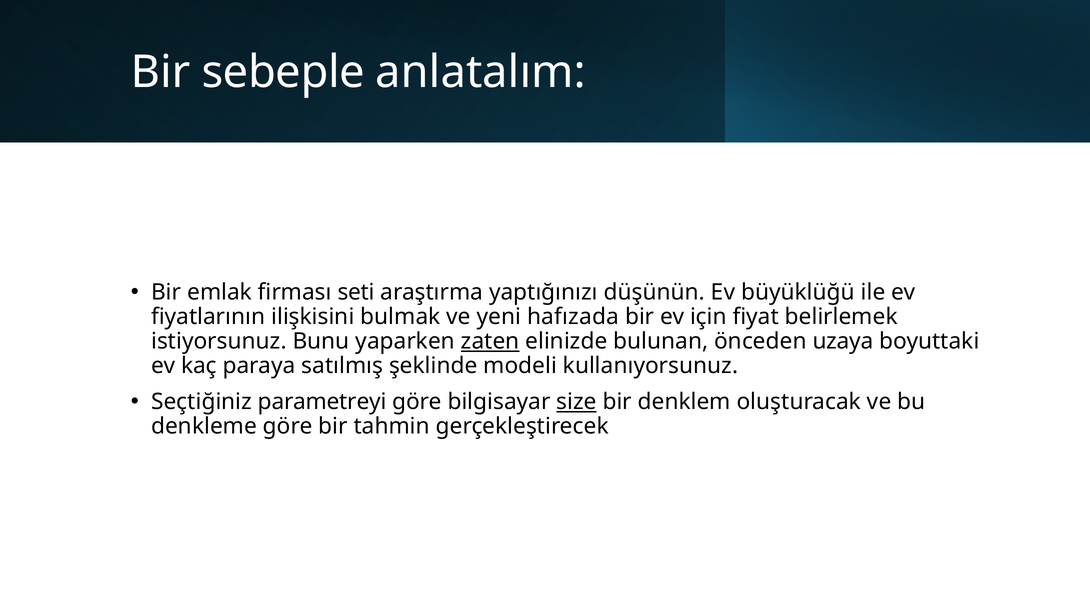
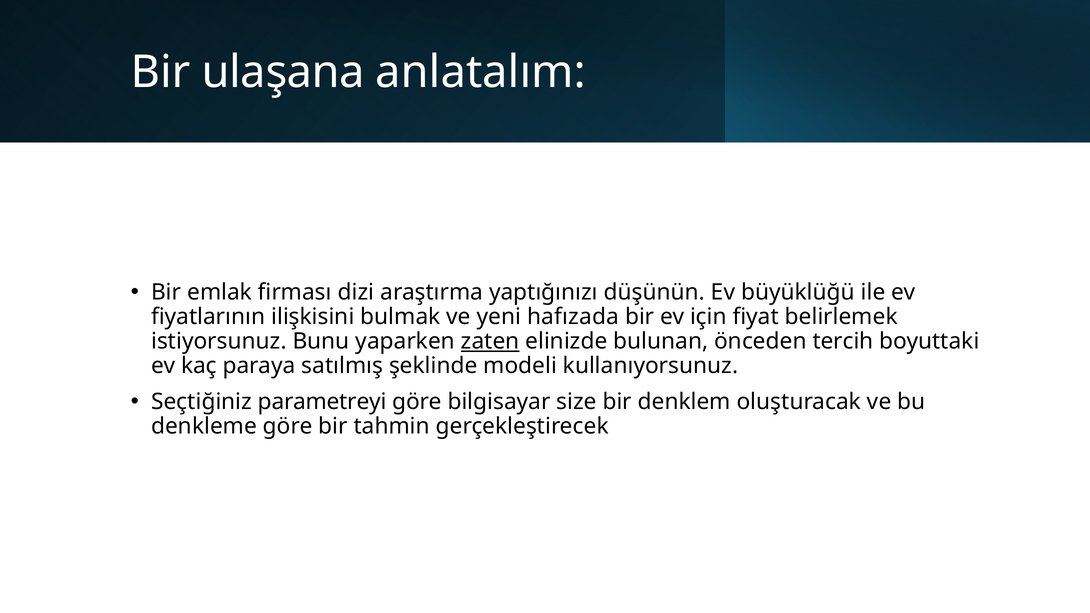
sebeple: sebeple -> ulaşana
seti: seti -> dizi
uzaya: uzaya -> tercih
size underline: present -> none
